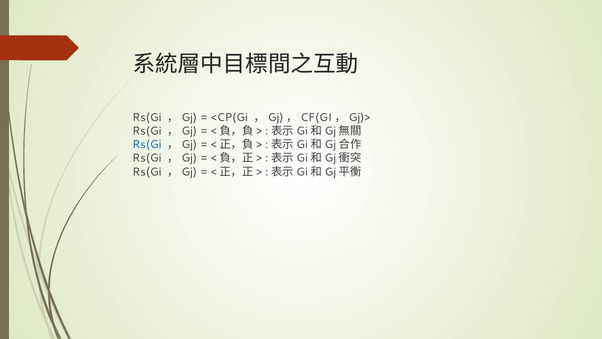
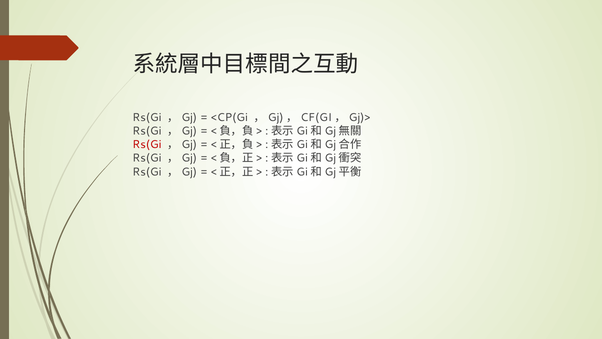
Rs(Gi at (147, 145) colour: blue -> red
